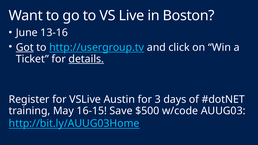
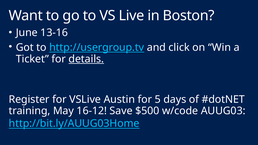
Got underline: present -> none
3: 3 -> 5
16-15: 16-15 -> 16-12
